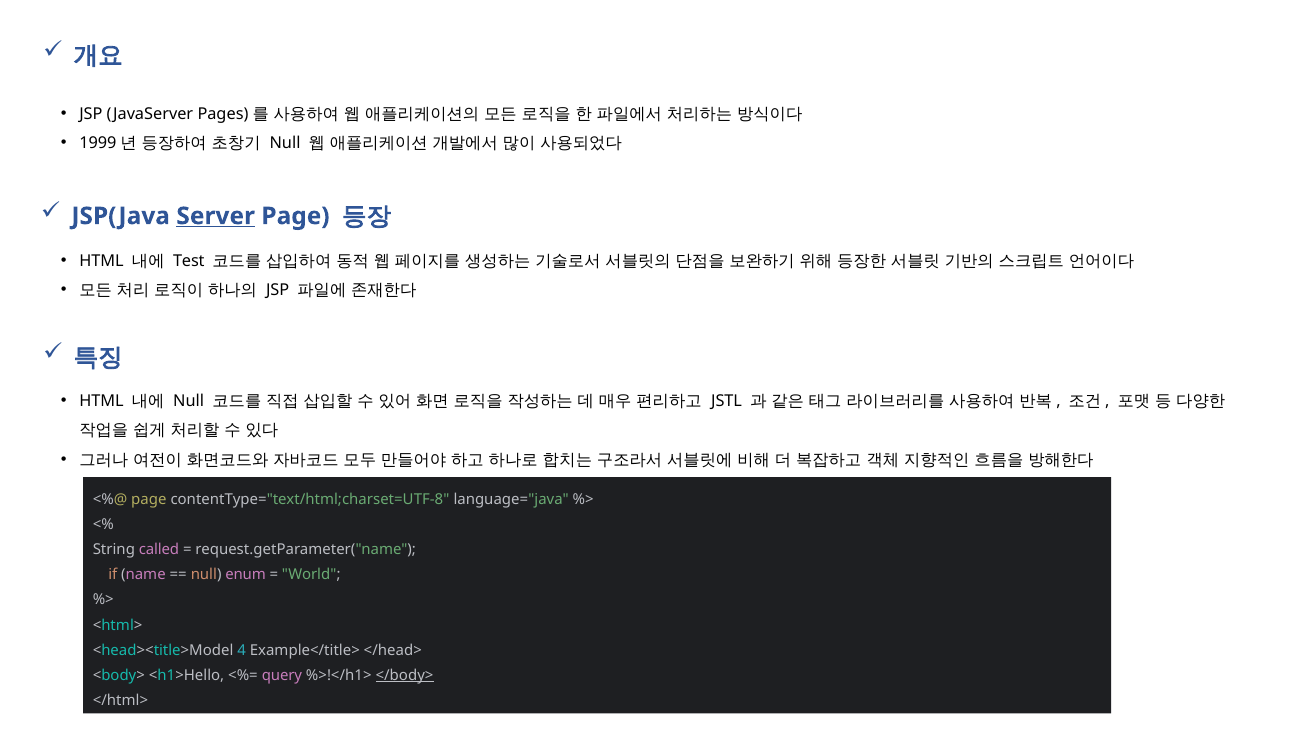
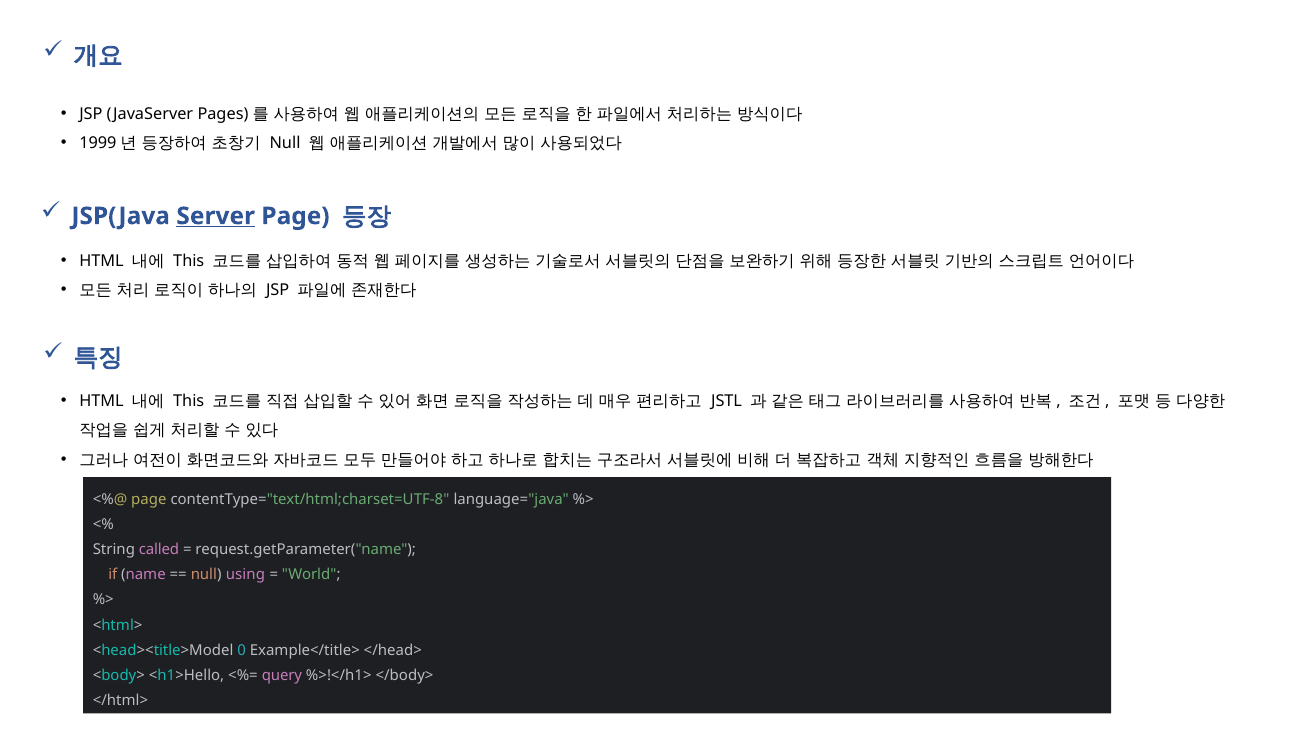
Test at (189, 261): Test -> This
Null at (189, 401): Null -> This
enum: enum -> using
4: 4 -> 0
</body> underline: present -> none
